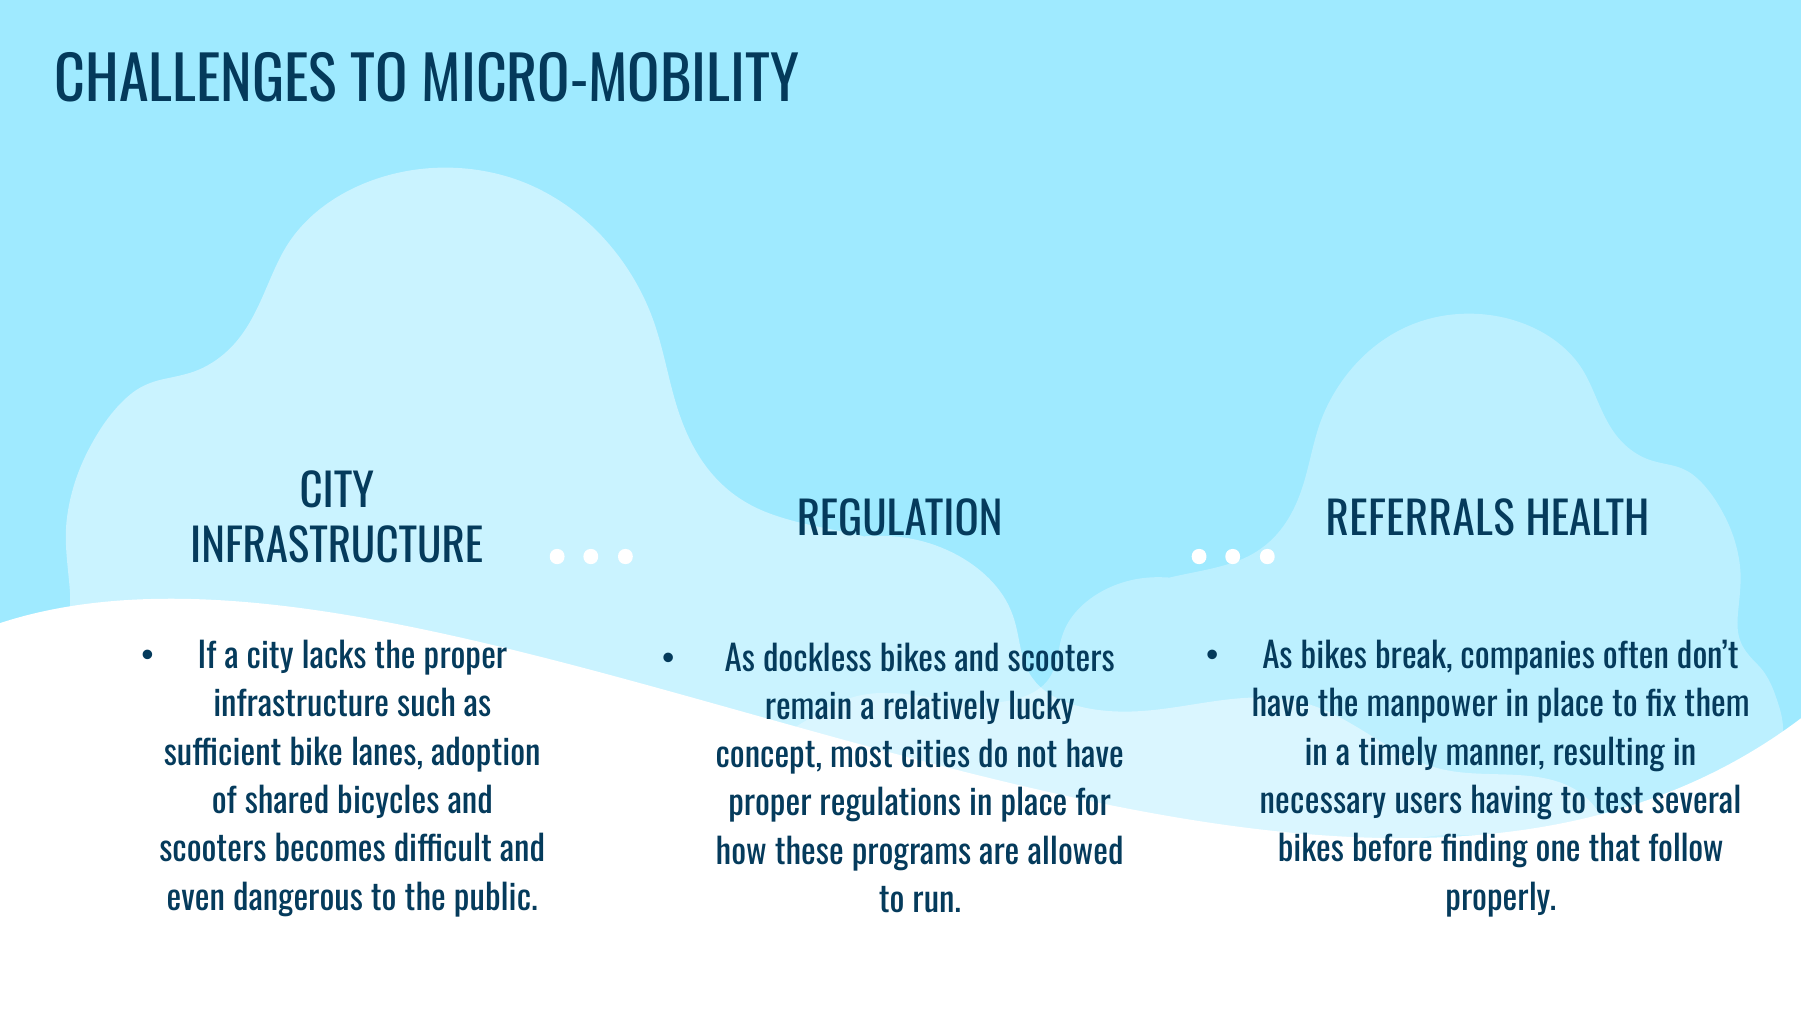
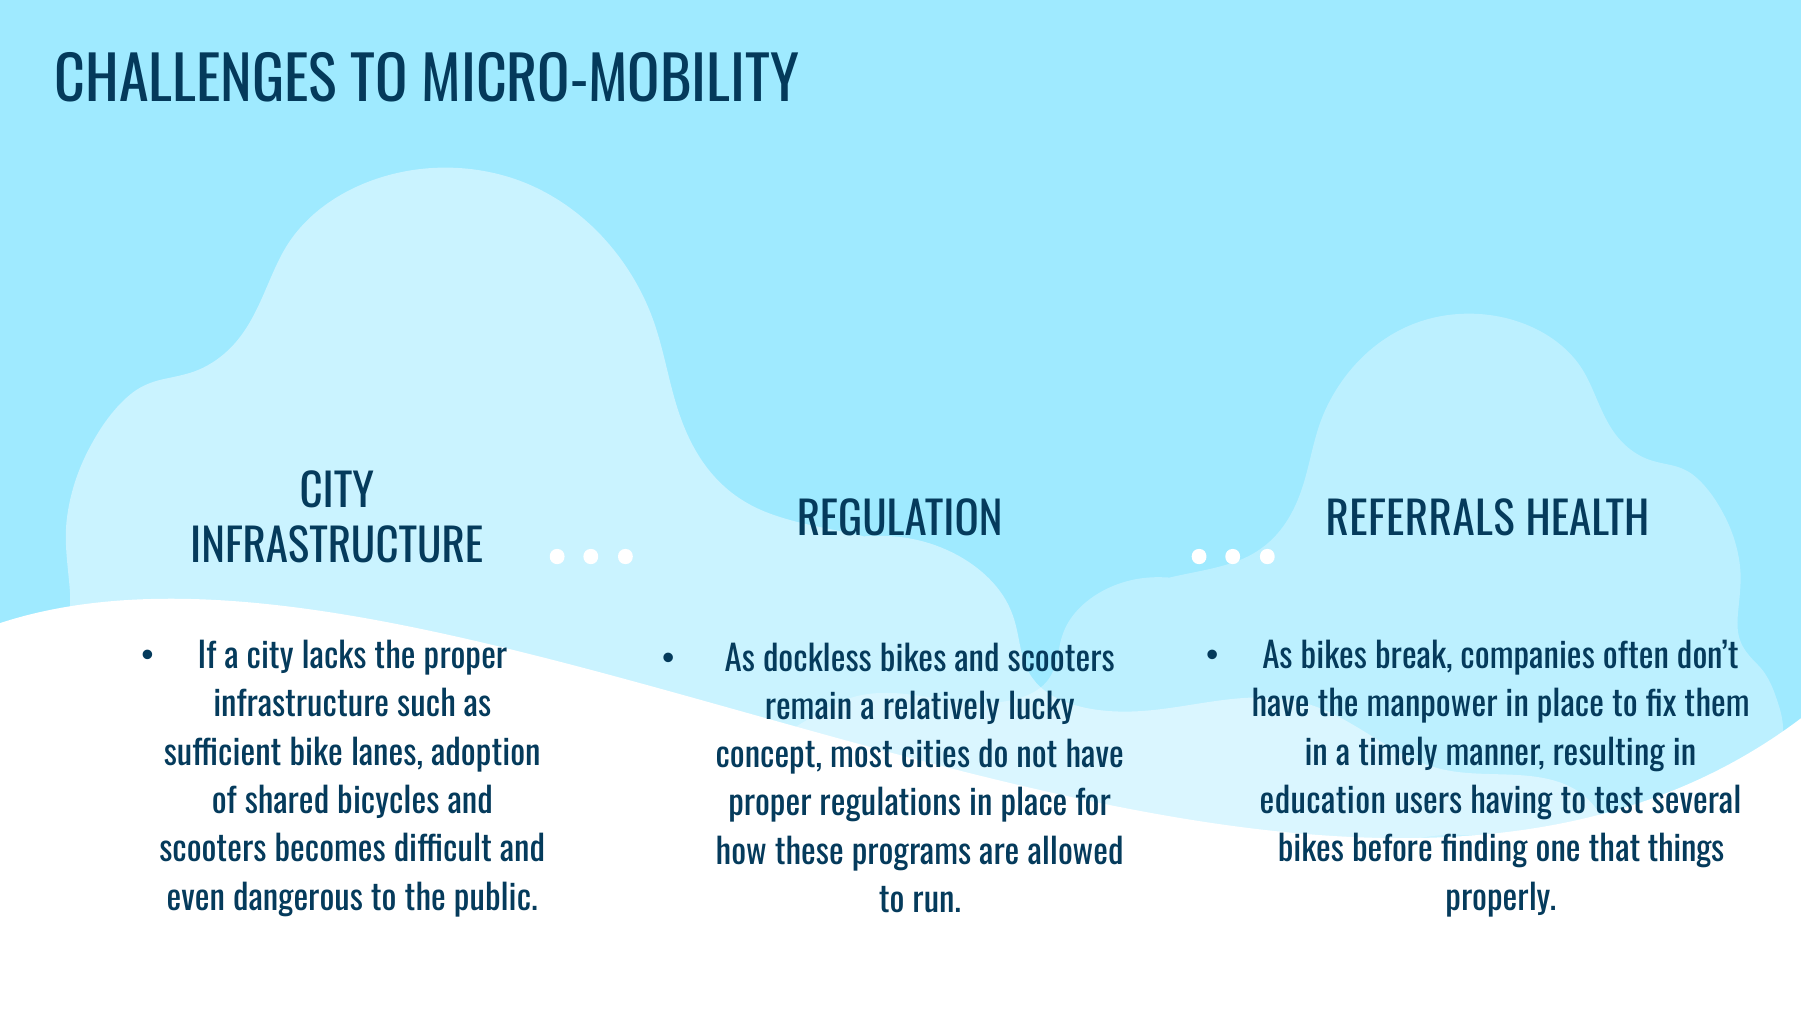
necessary: necessary -> education
follow: follow -> things
